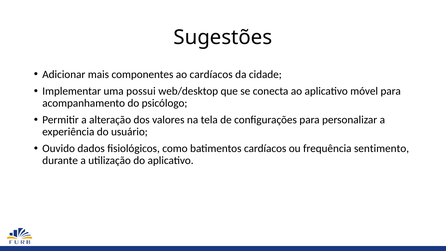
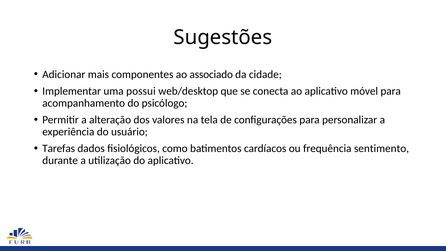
ao cardíacos: cardíacos -> associado
Ouvido: Ouvido -> Tarefas
